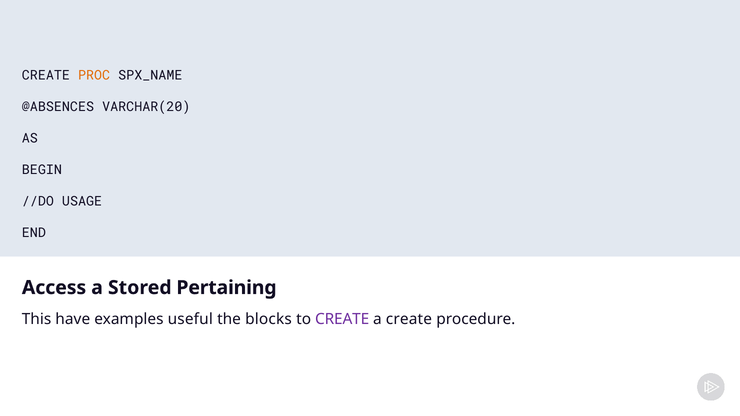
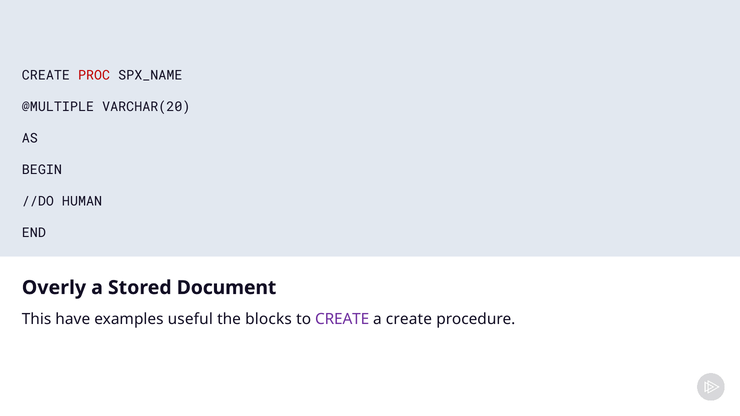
PROC colour: orange -> red
@ABSENCES: @ABSENCES -> @MULTIPLE
USAGE: USAGE -> HUMAN
Access: Access -> Overly
Pertaining: Pertaining -> Document
